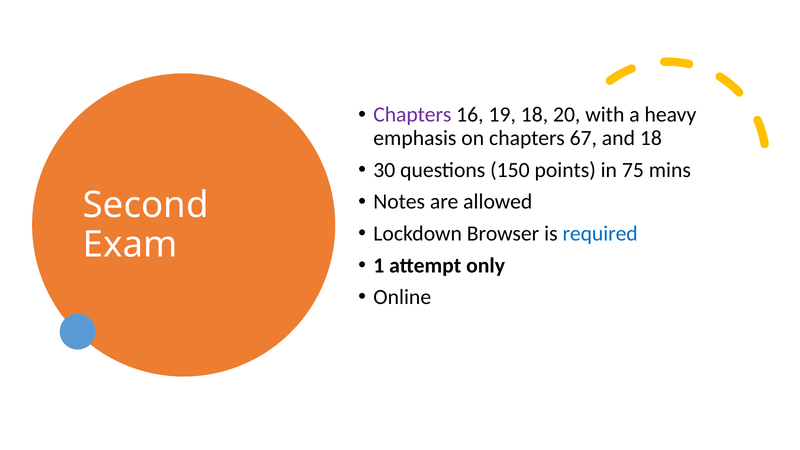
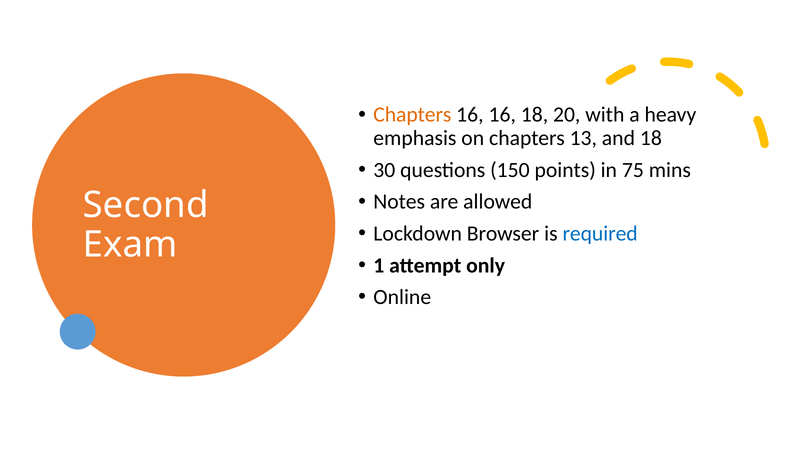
Chapters at (412, 115) colour: purple -> orange
16 19: 19 -> 16
67: 67 -> 13
